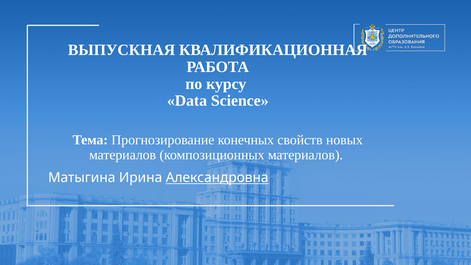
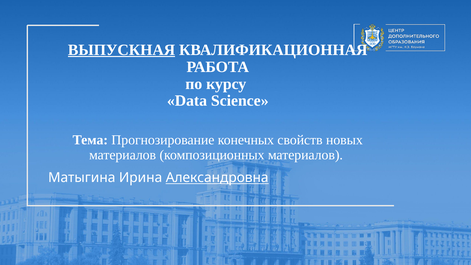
ВЫПУСКНАЯ underline: none -> present
